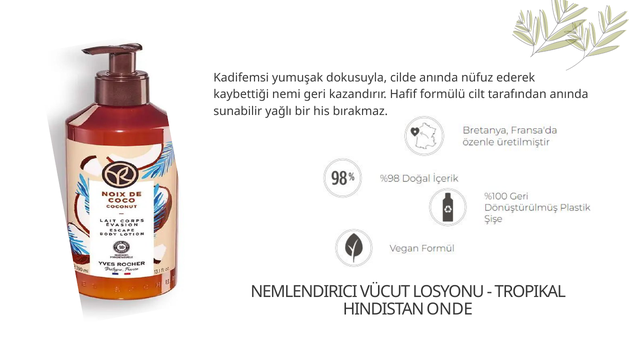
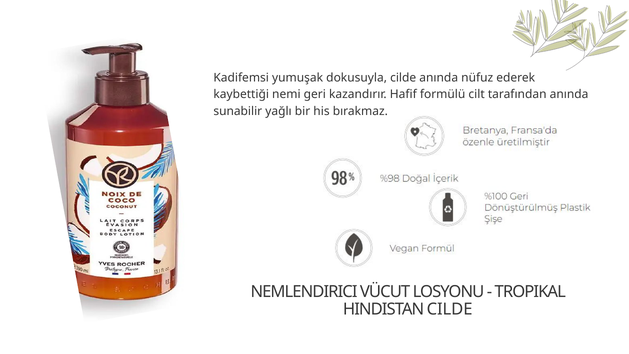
HINDISTAN ONDE: ONDE -> CILDE
